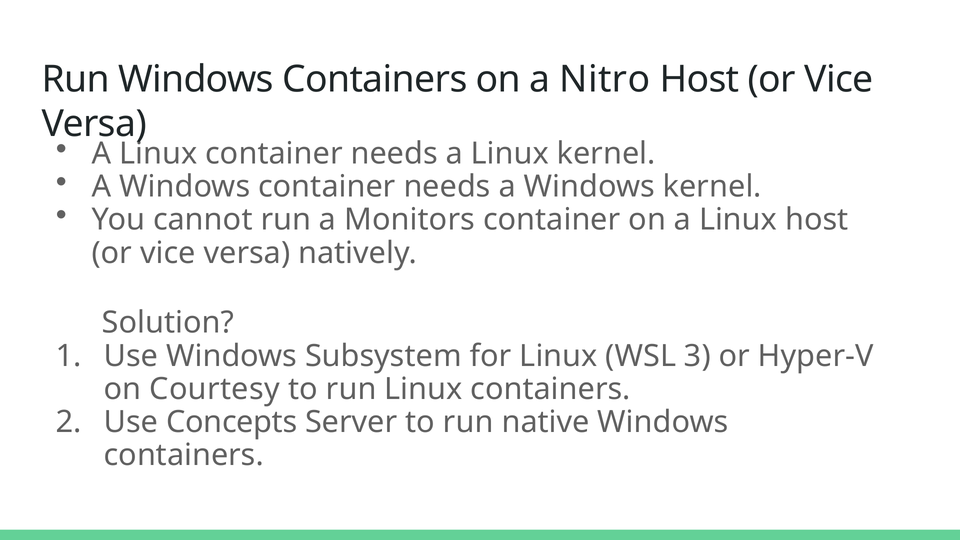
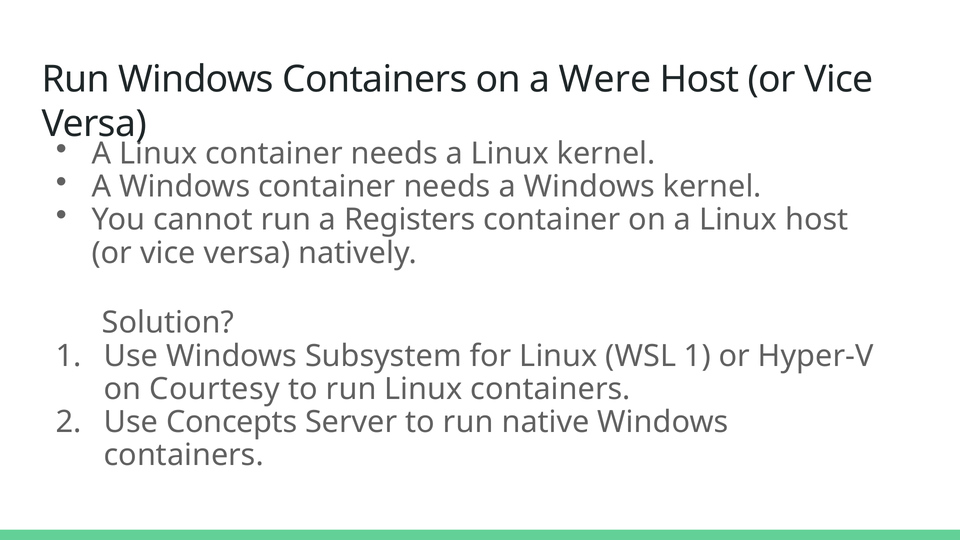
Nitro: Nitro -> Were
Monitors: Monitors -> Registers
WSL 3: 3 -> 1
